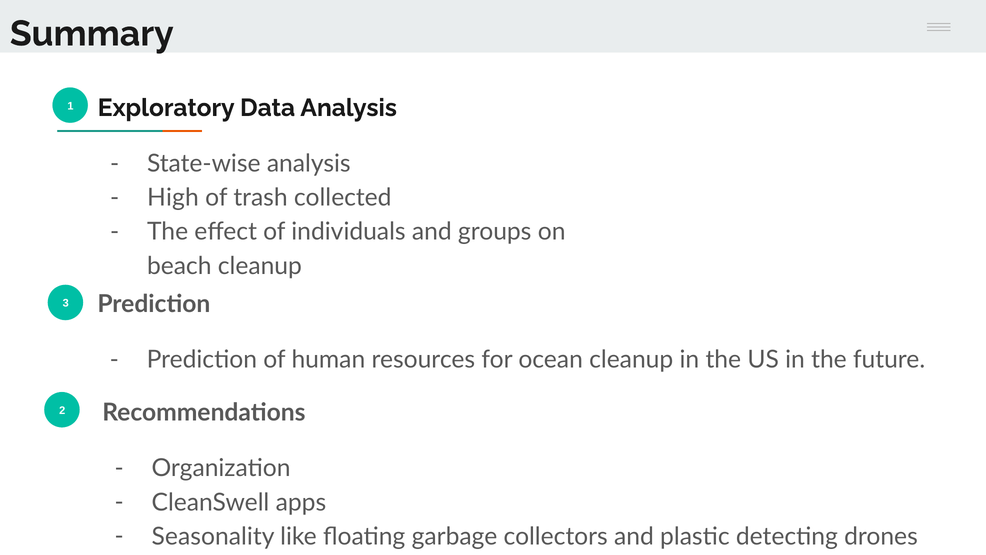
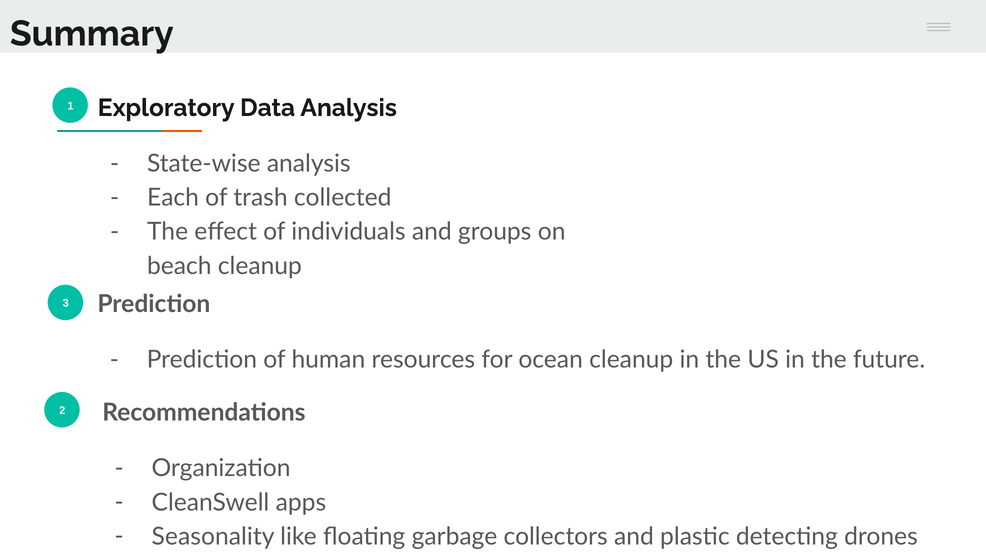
High: High -> Each
